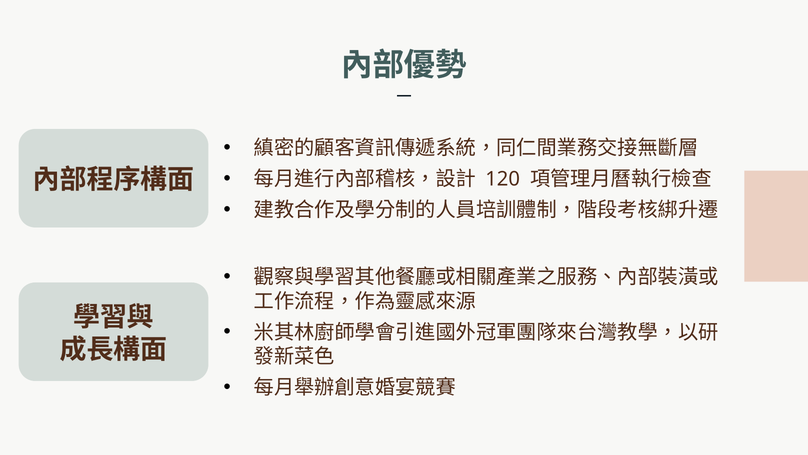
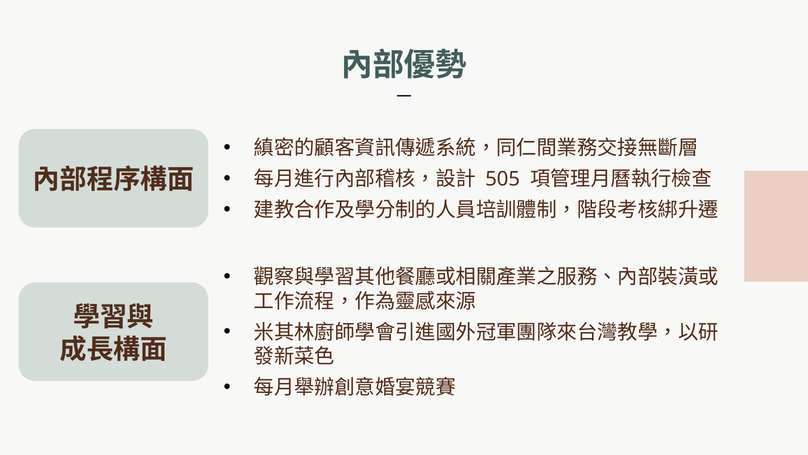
120: 120 -> 505
